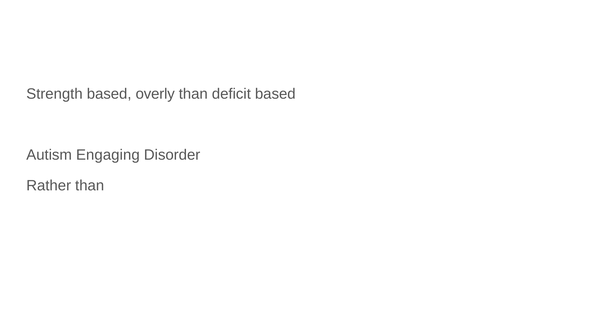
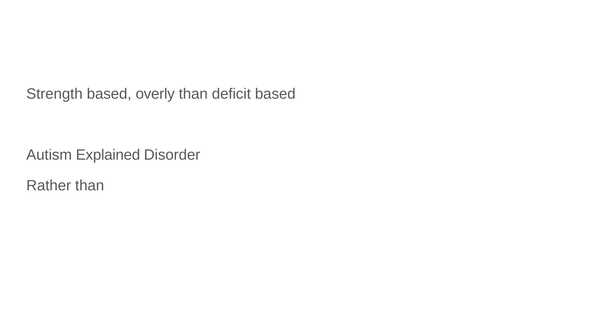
Engaging: Engaging -> Explained
